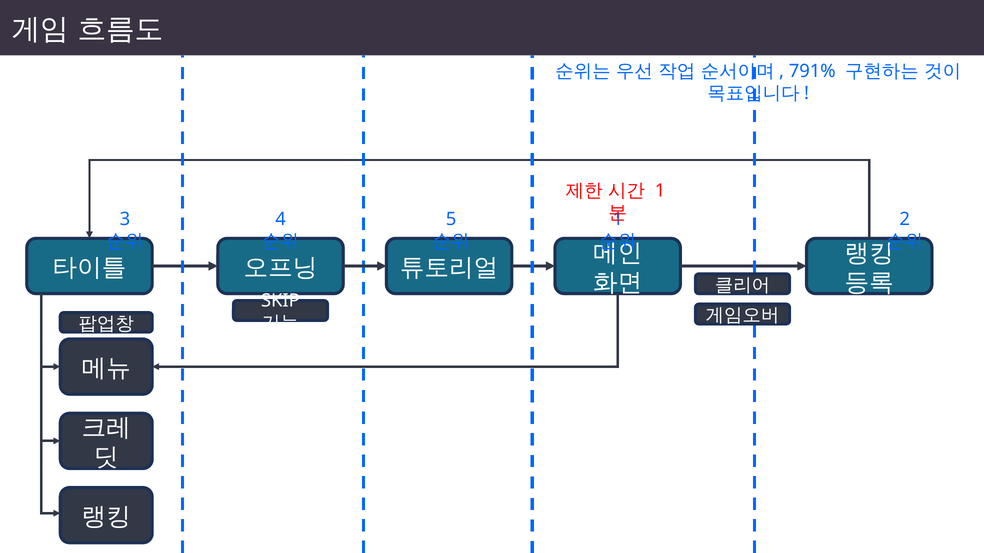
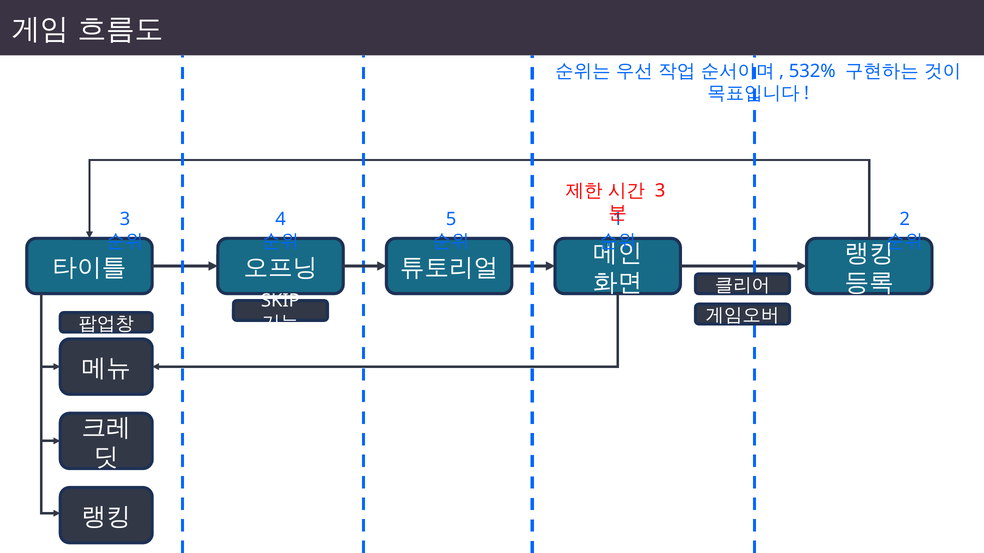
791%: 791% -> 532%
1 at (660, 191): 1 -> 3
